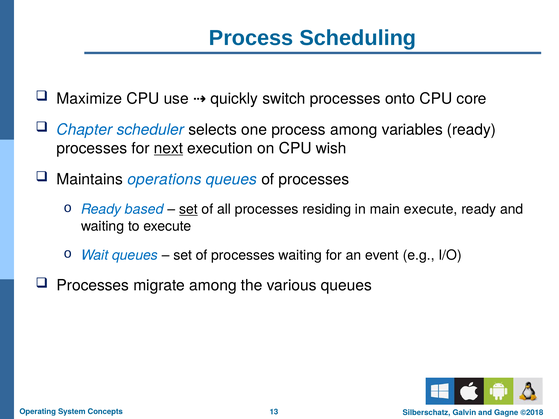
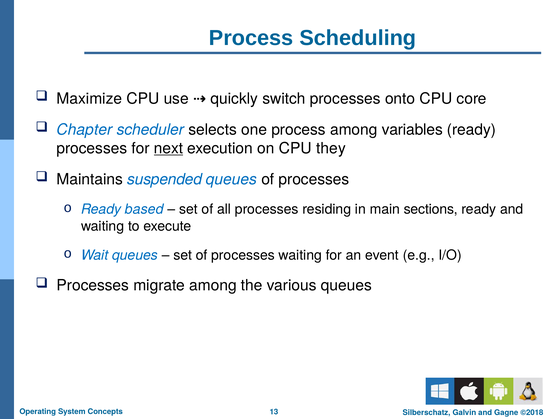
wish: wish -> they
operations: operations -> suspended
set at (189, 209) underline: present -> none
main execute: execute -> sections
